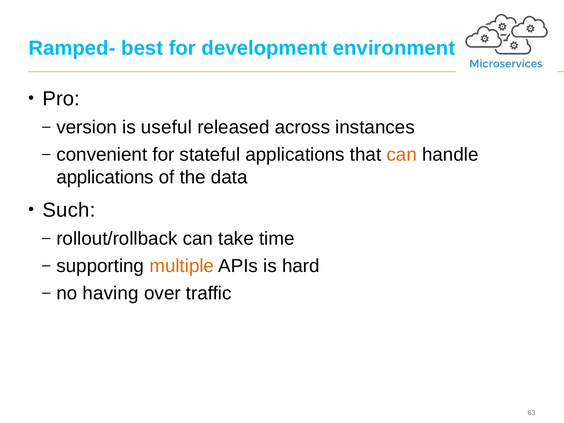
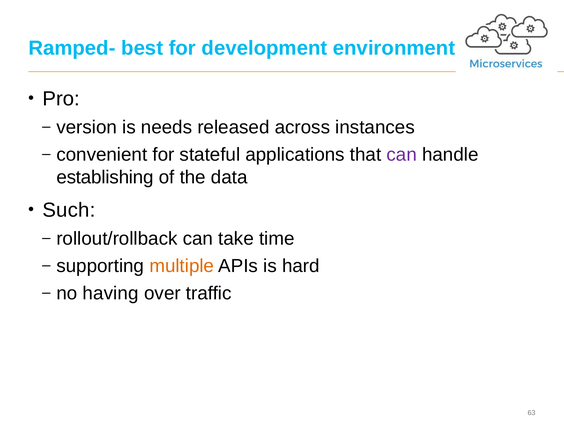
useful: useful -> needs
can at (402, 155) colour: orange -> purple
applications at (105, 177): applications -> establishing
